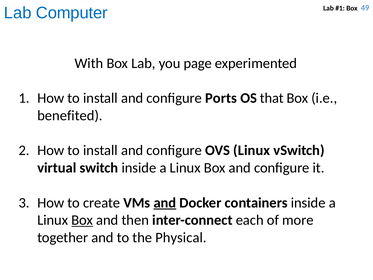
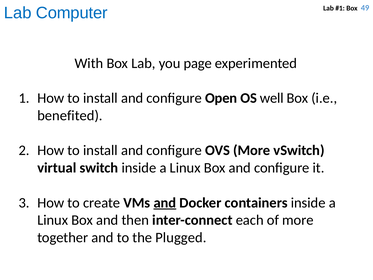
Ports: Ports -> Open
that: that -> well
OVS Linux: Linux -> More
Box at (82, 220) underline: present -> none
Physical: Physical -> Plugged
